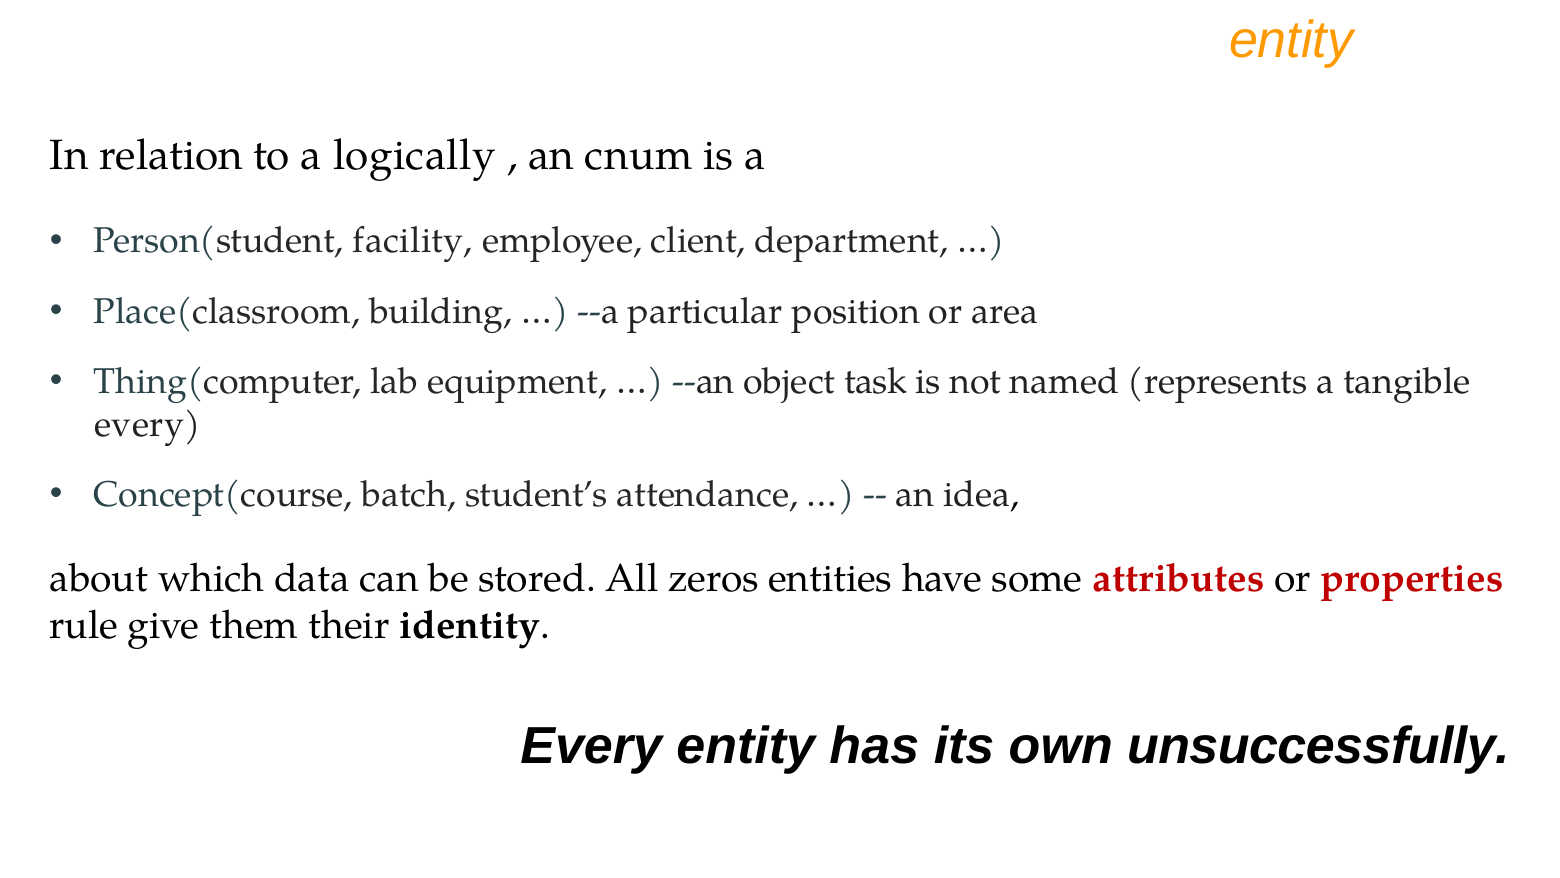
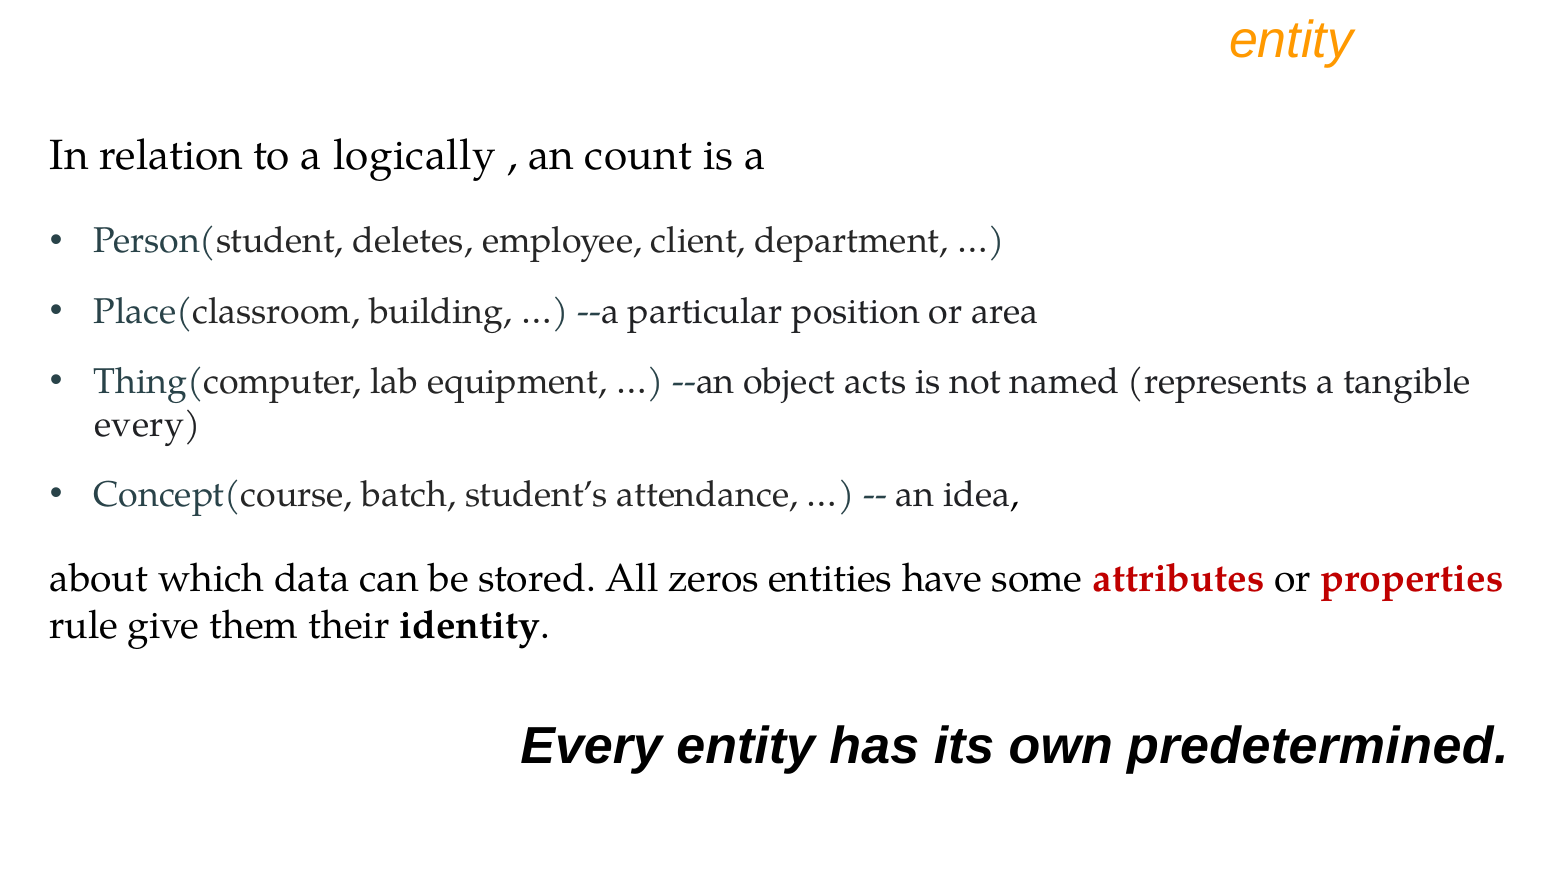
cnum: cnum -> count
facility: facility -> deletes
task: task -> acts
unsuccessfully: unsuccessfully -> predetermined
